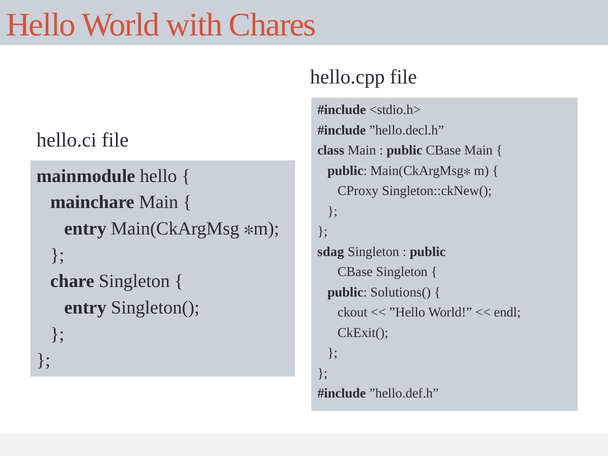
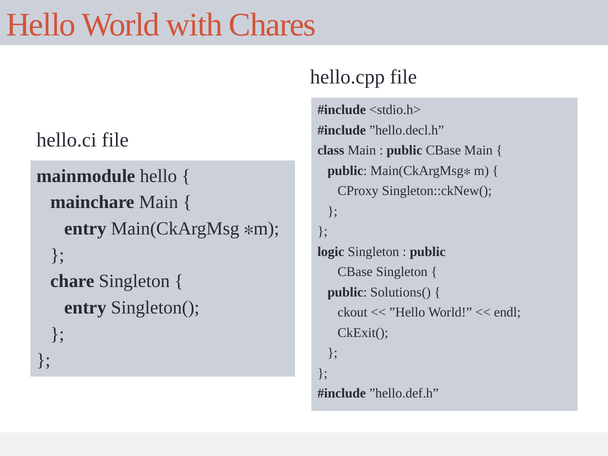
sdag: sdag -> logic
